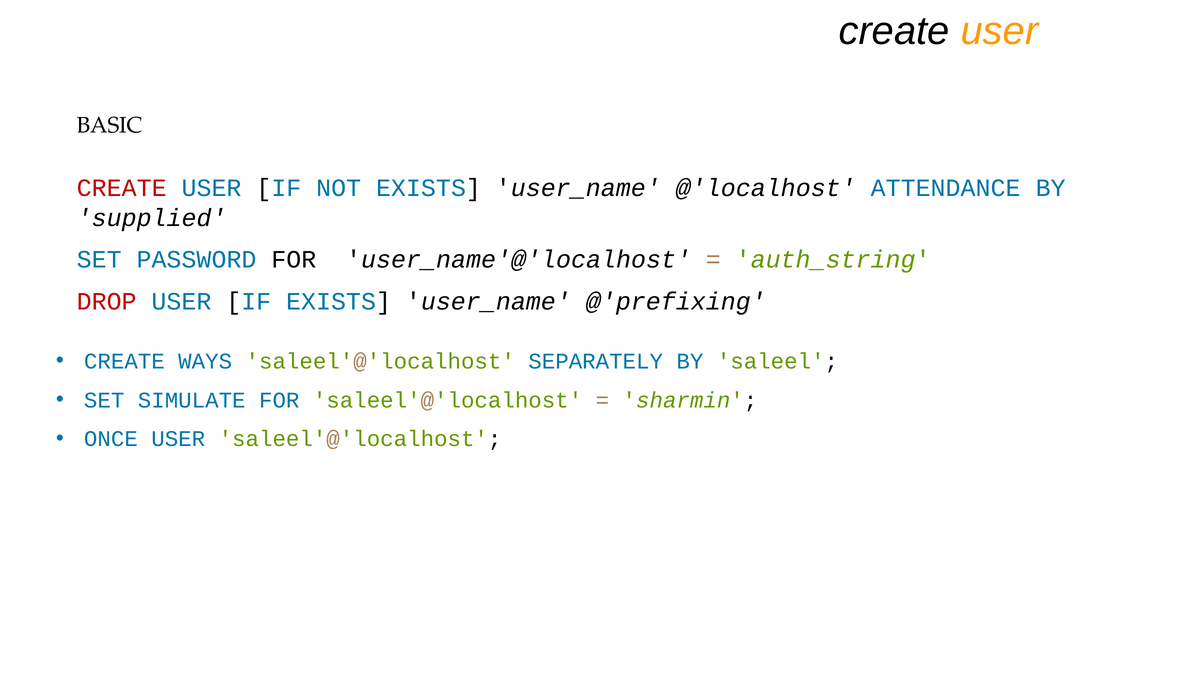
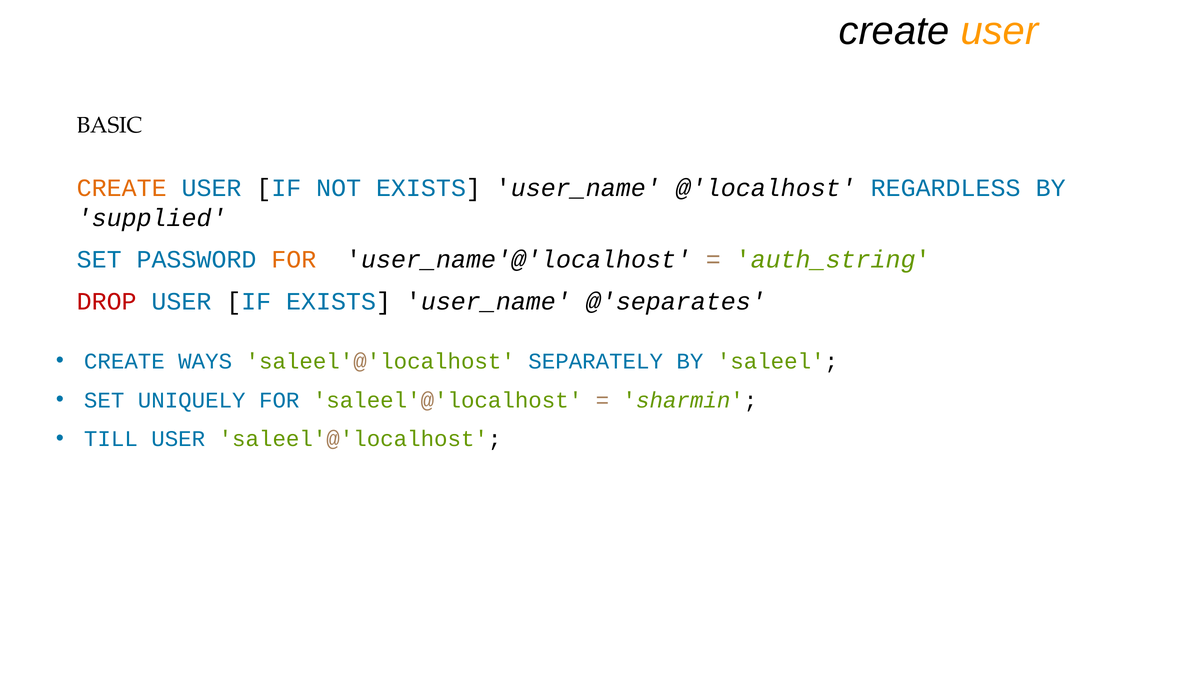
CREATE at (122, 188) colour: red -> orange
ATTENDANCE: ATTENDANCE -> REGARDLESS
FOR at (294, 260) colour: black -> orange
@'prefixing: @'prefixing -> @'separates
SIMULATE: SIMULATE -> UNIQUELY
ONCE: ONCE -> TILL
